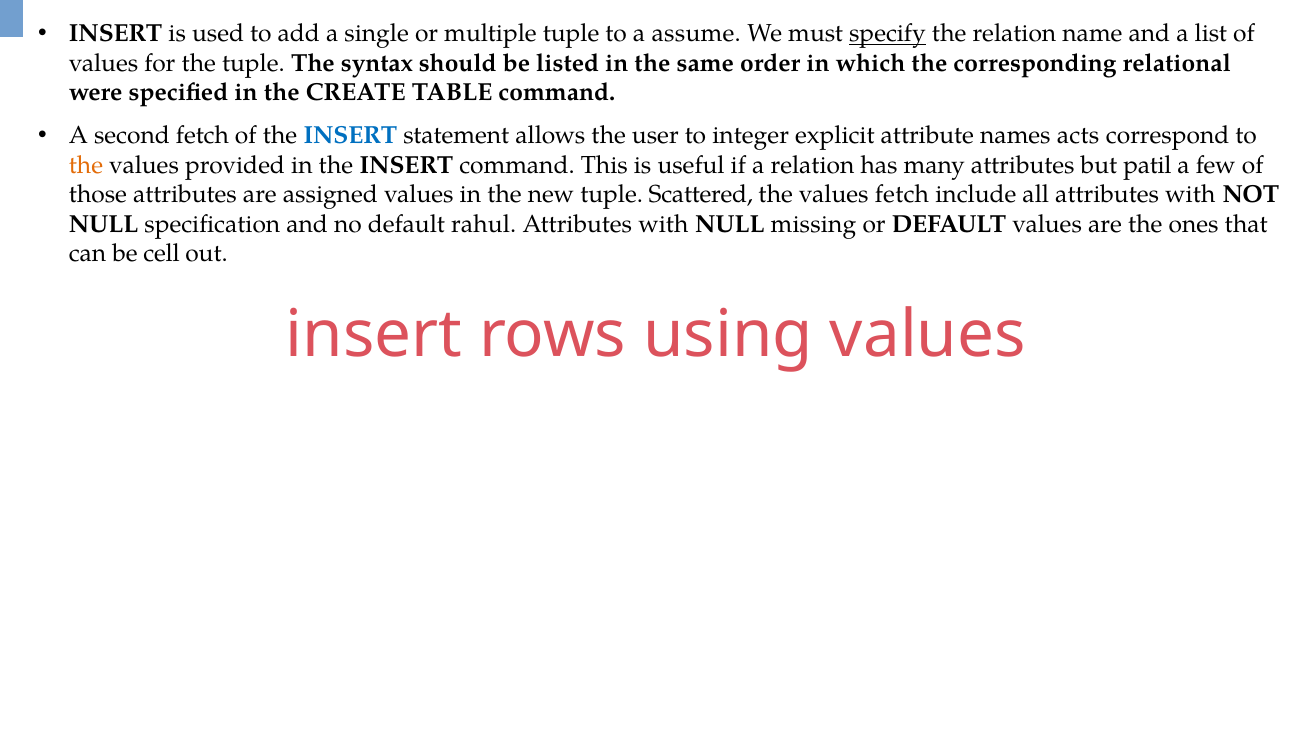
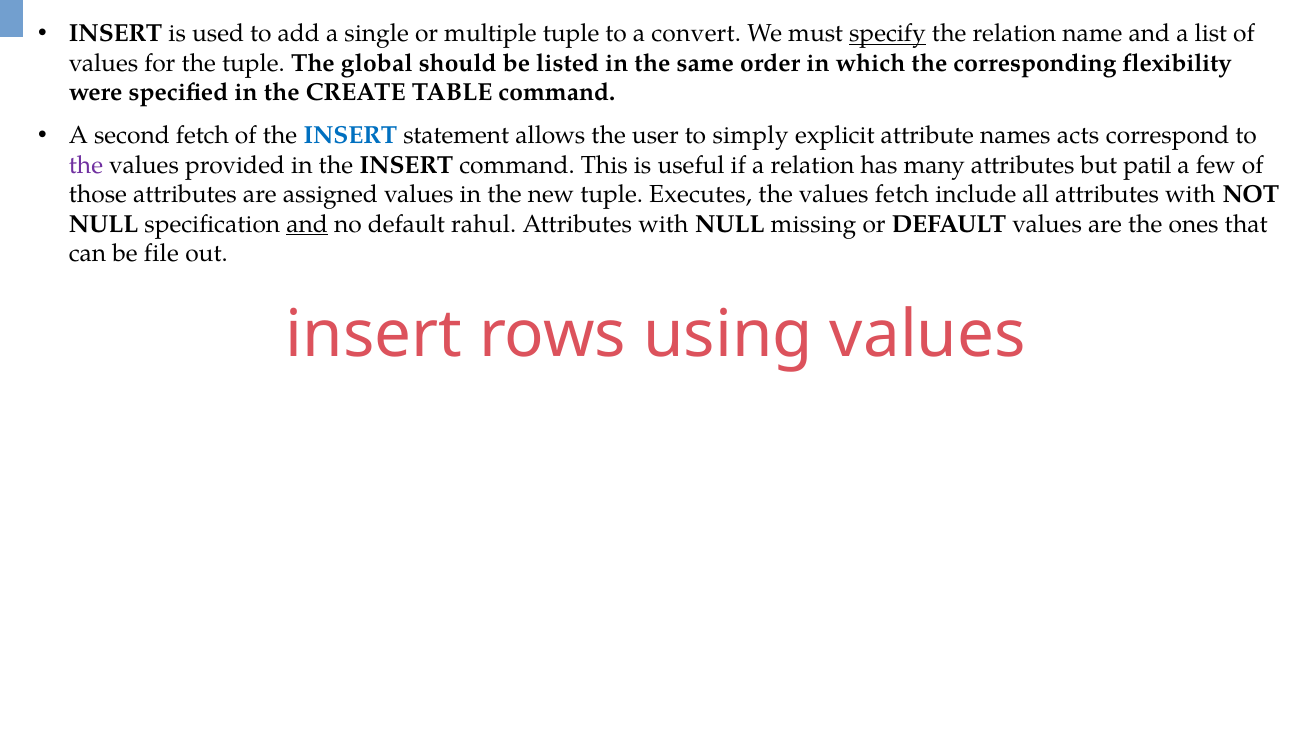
assume: assume -> convert
syntax: syntax -> global
relational: relational -> flexibility
integer: integer -> simply
the at (86, 165) colour: orange -> purple
Scattered: Scattered -> Executes
and at (307, 224) underline: none -> present
cell: cell -> file
